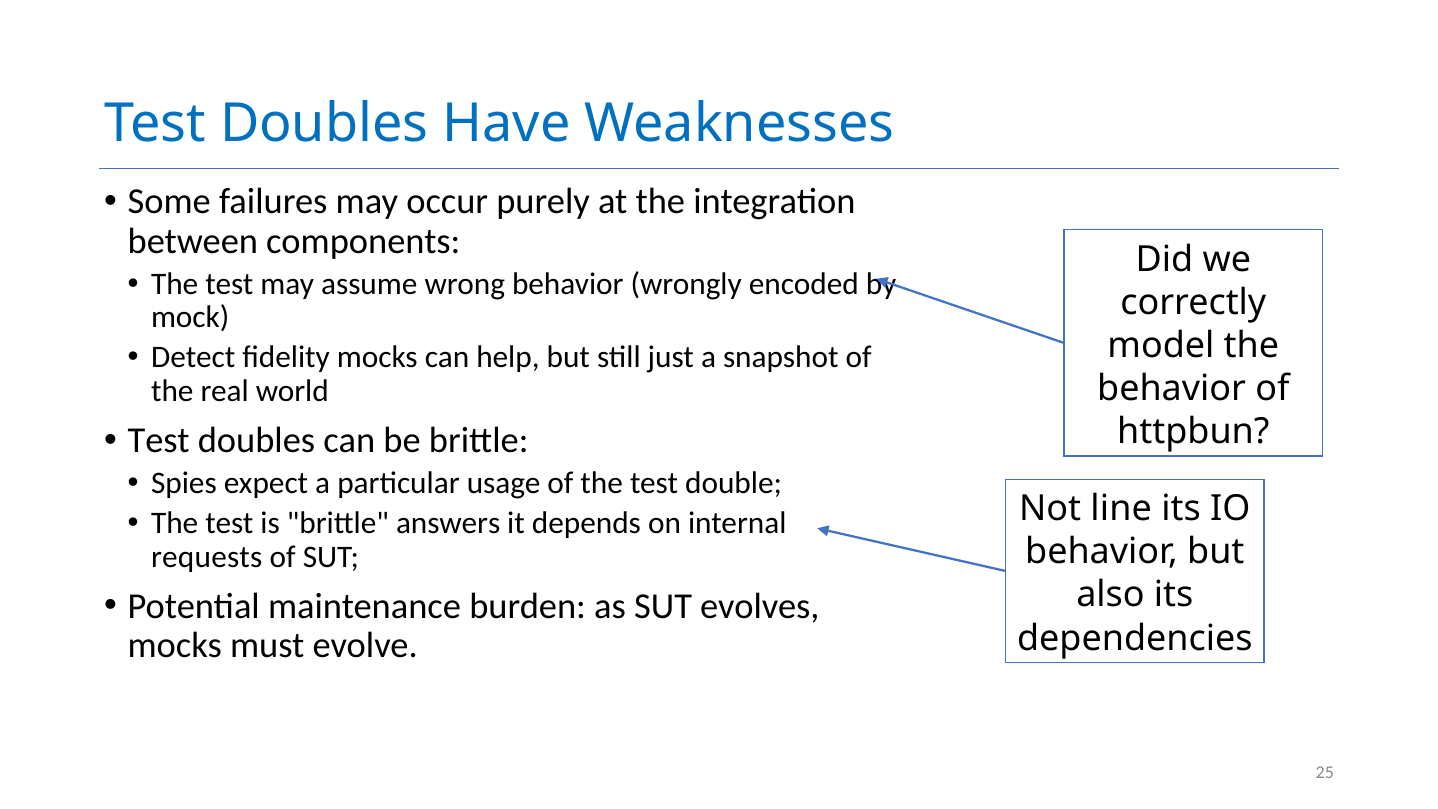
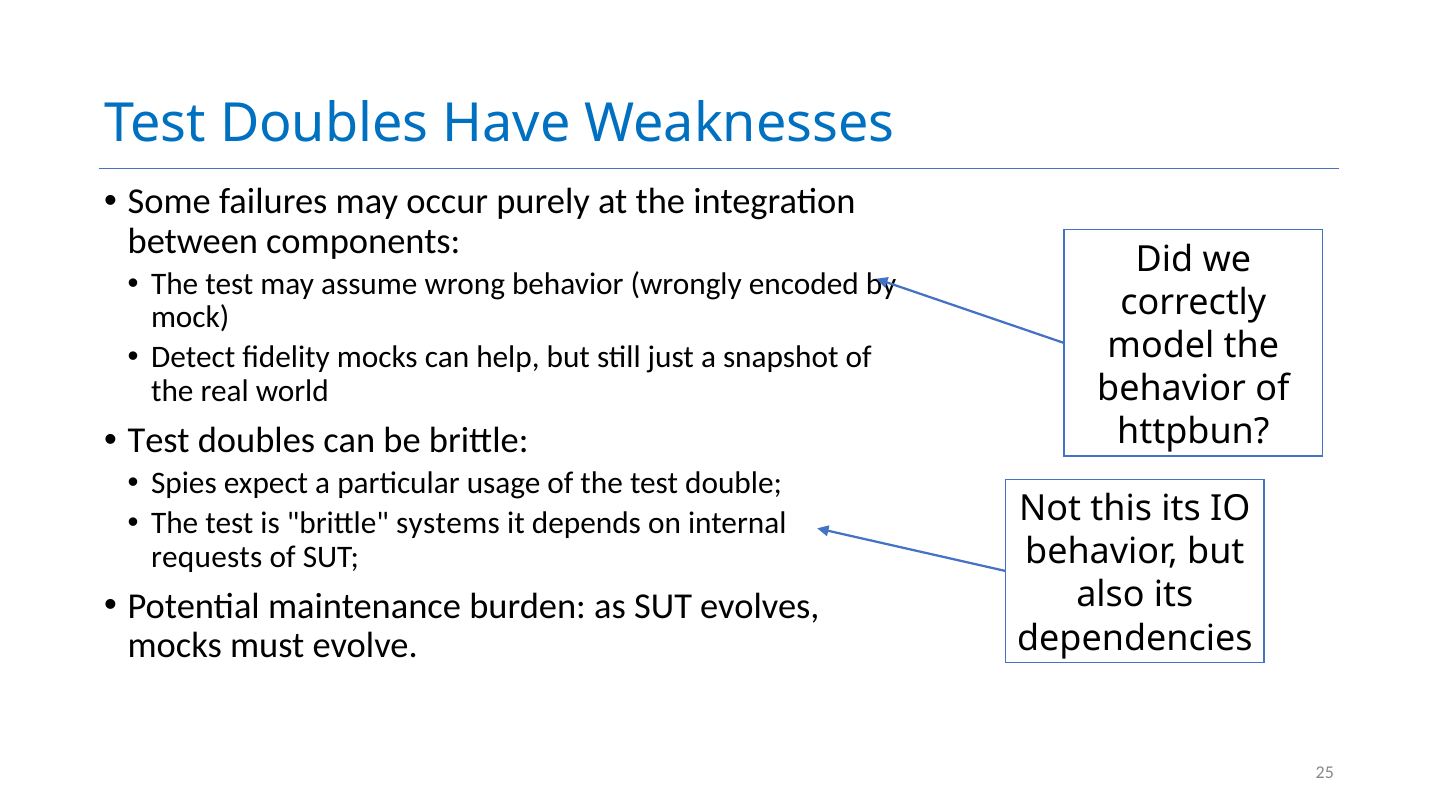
line: line -> this
answers: answers -> systems
